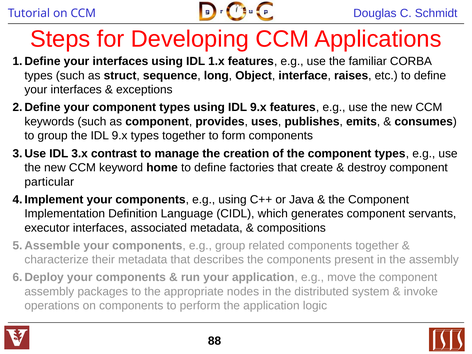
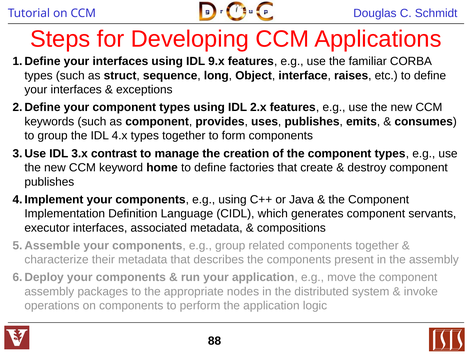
1.x: 1.x -> 9.x
using IDL 9.x: 9.x -> 2.x
the IDL 9.x: 9.x -> 4.x
particular at (49, 182): particular -> publishes
